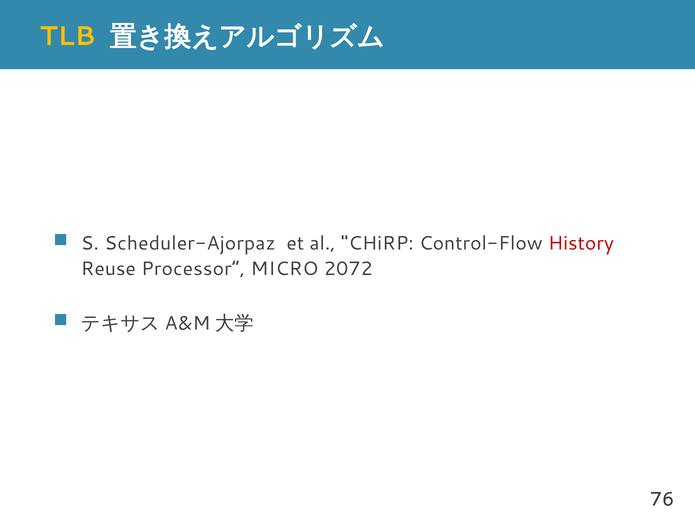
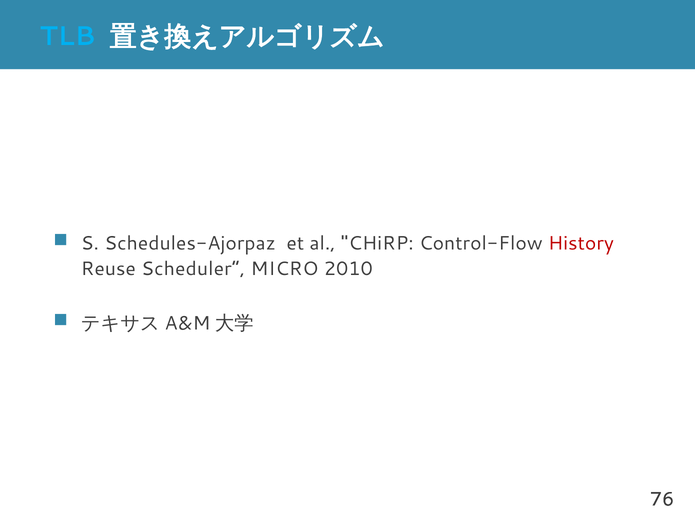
TLB colour: yellow -> light blue
Scheduler-Ajorpaz: Scheduler-Ajorpaz -> Schedules-Ajorpaz
Processor“: Processor“ -> Scheduler“
2072: 2072 -> 2010
